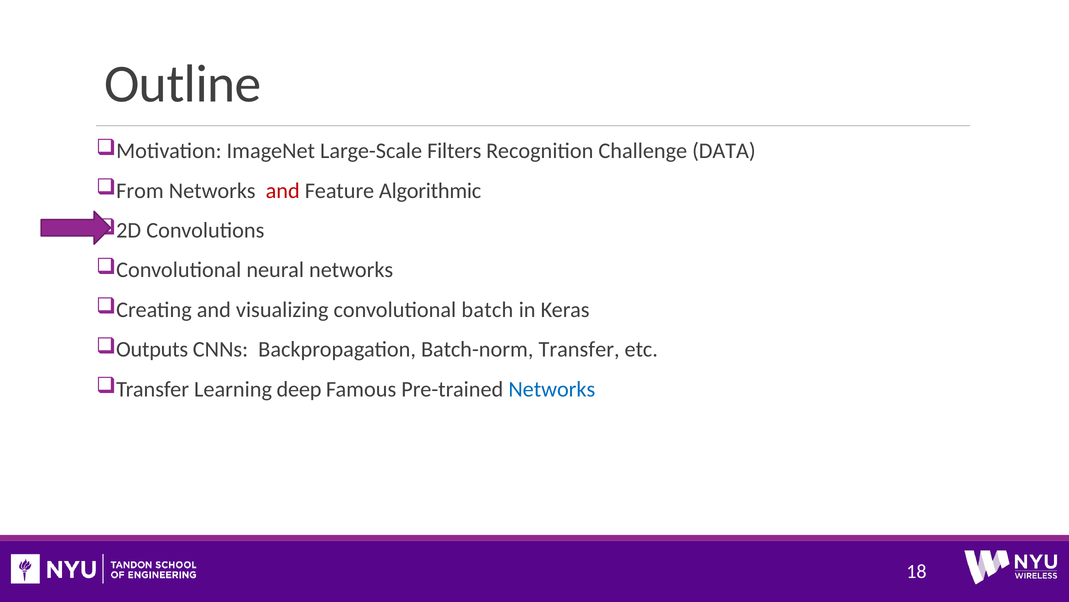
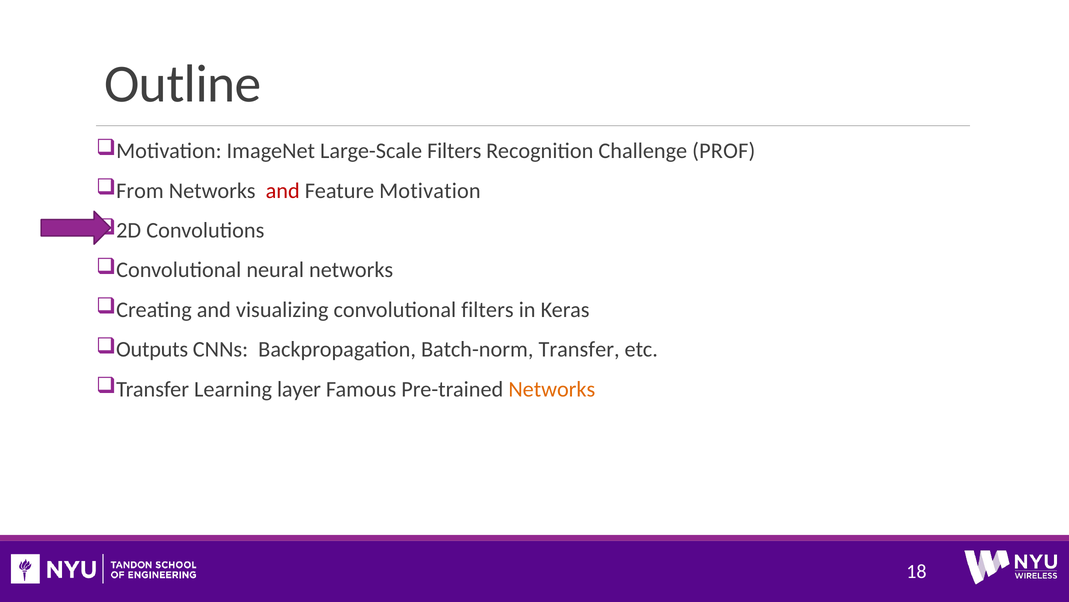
DATA: DATA -> PROF
Feature Algorithmic: Algorithmic -> Motivation
convolutional batch: batch -> filters
deep: deep -> layer
Networks at (552, 389) colour: blue -> orange
